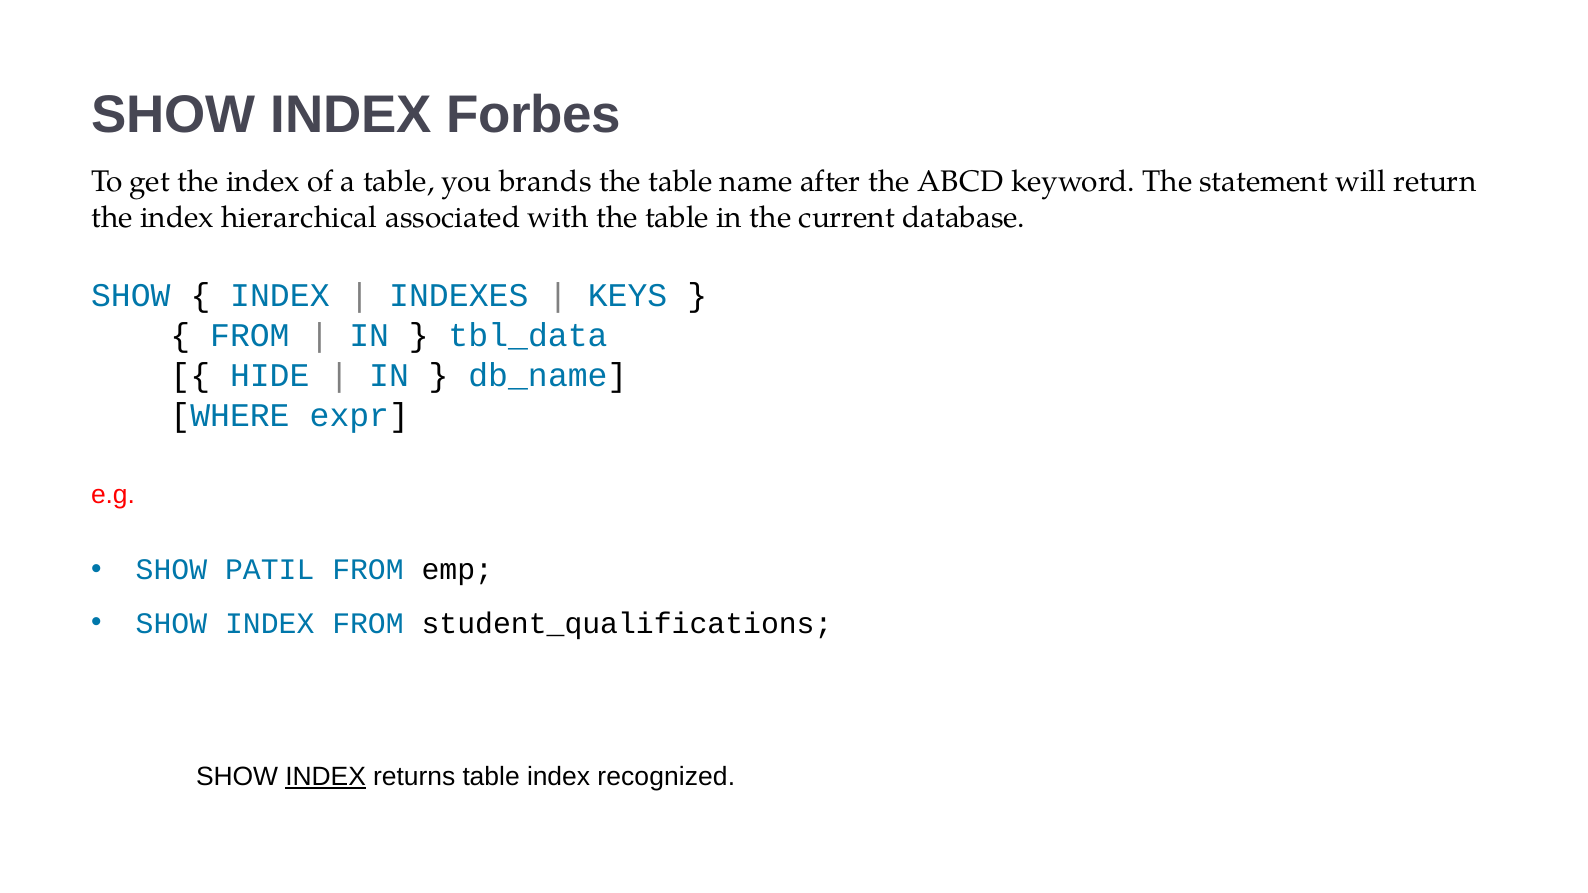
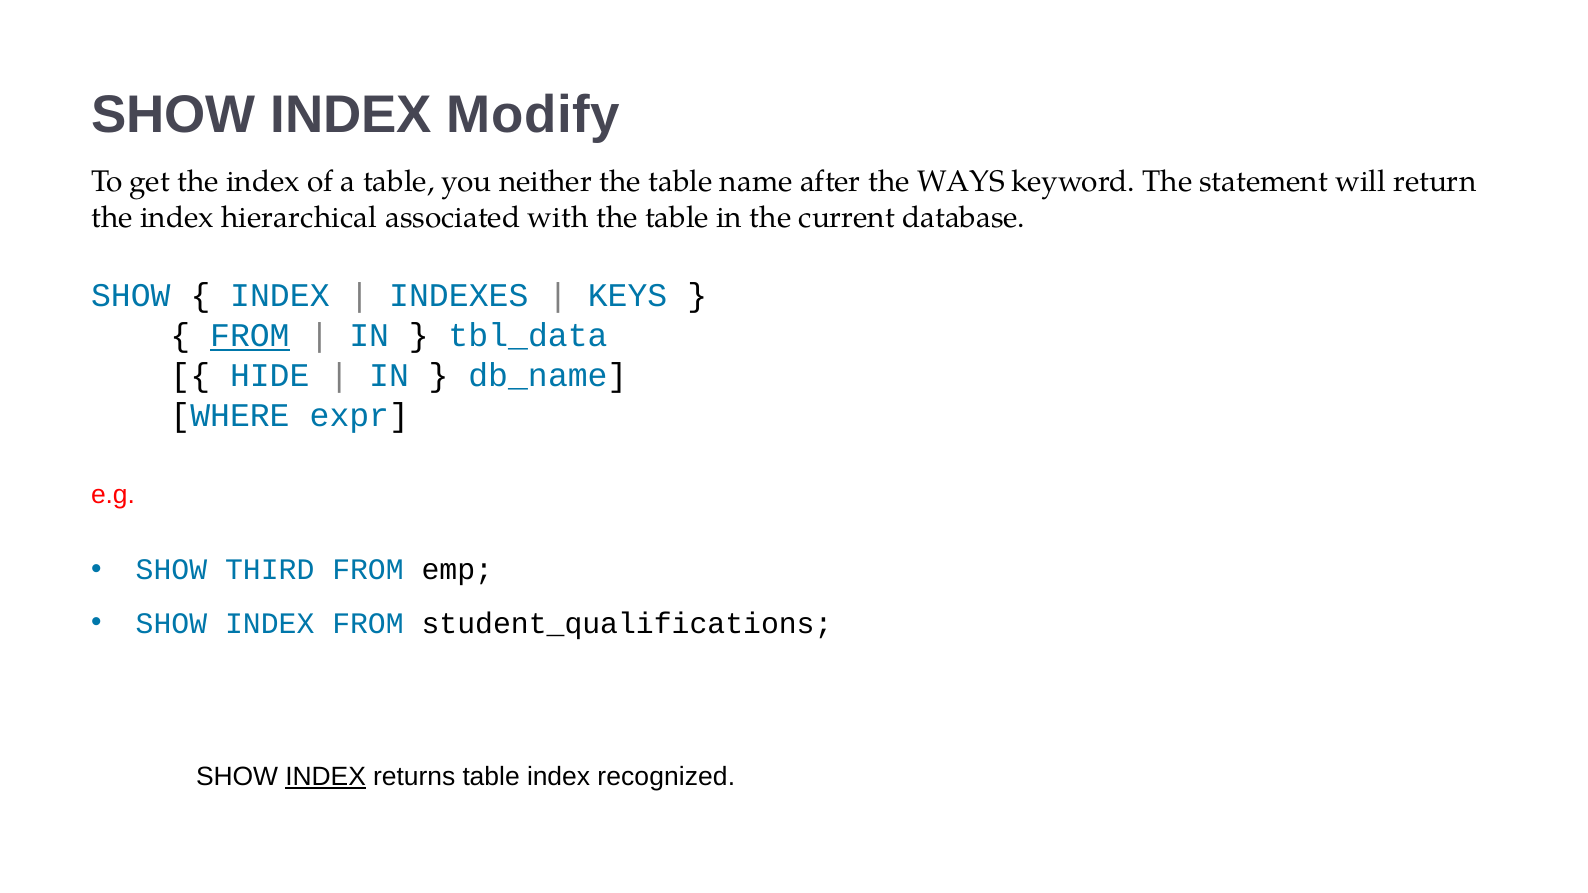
Forbes: Forbes -> Modify
brands: brands -> neither
ABCD: ABCD -> WAYS
FROM at (250, 336) underline: none -> present
PATIL: PATIL -> THIRD
